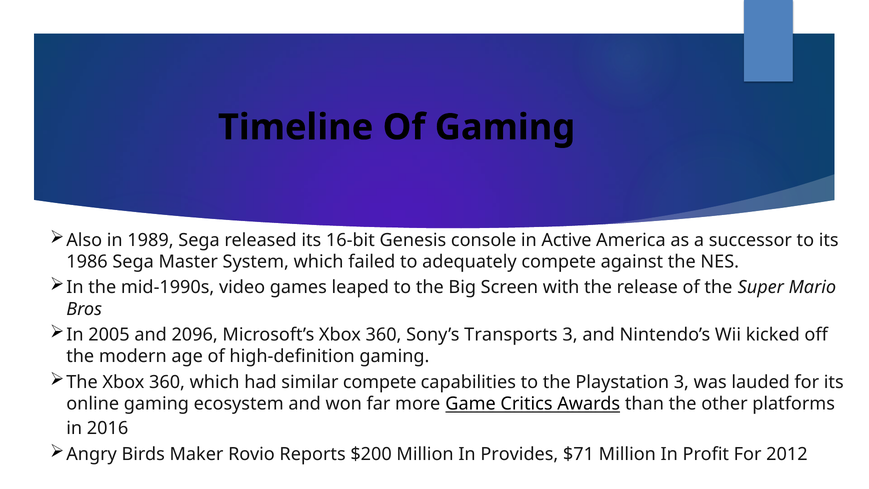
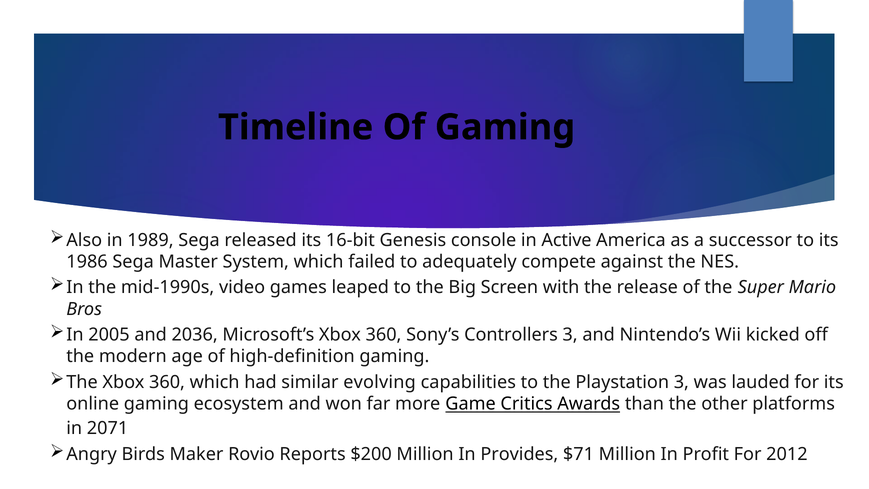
2096: 2096 -> 2036
Transports: Transports -> Controllers
similar compete: compete -> evolving
2016: 2016 -> 2071
